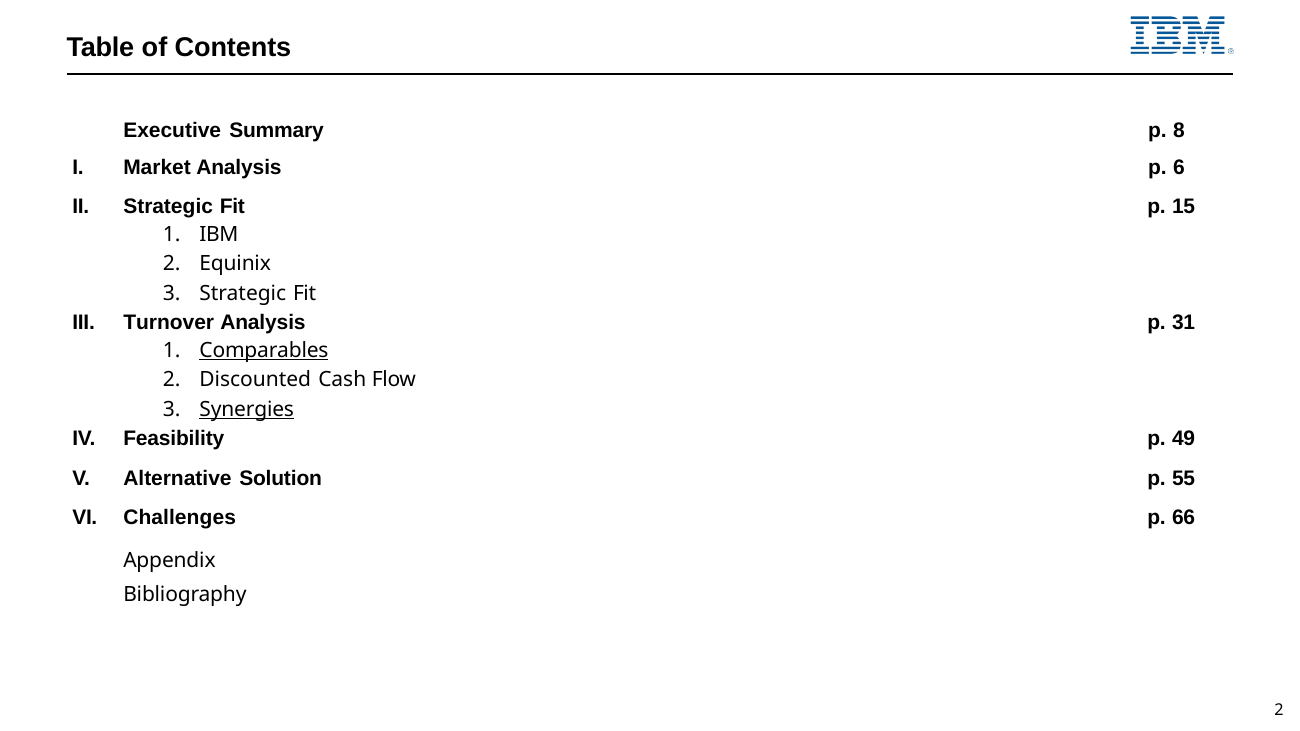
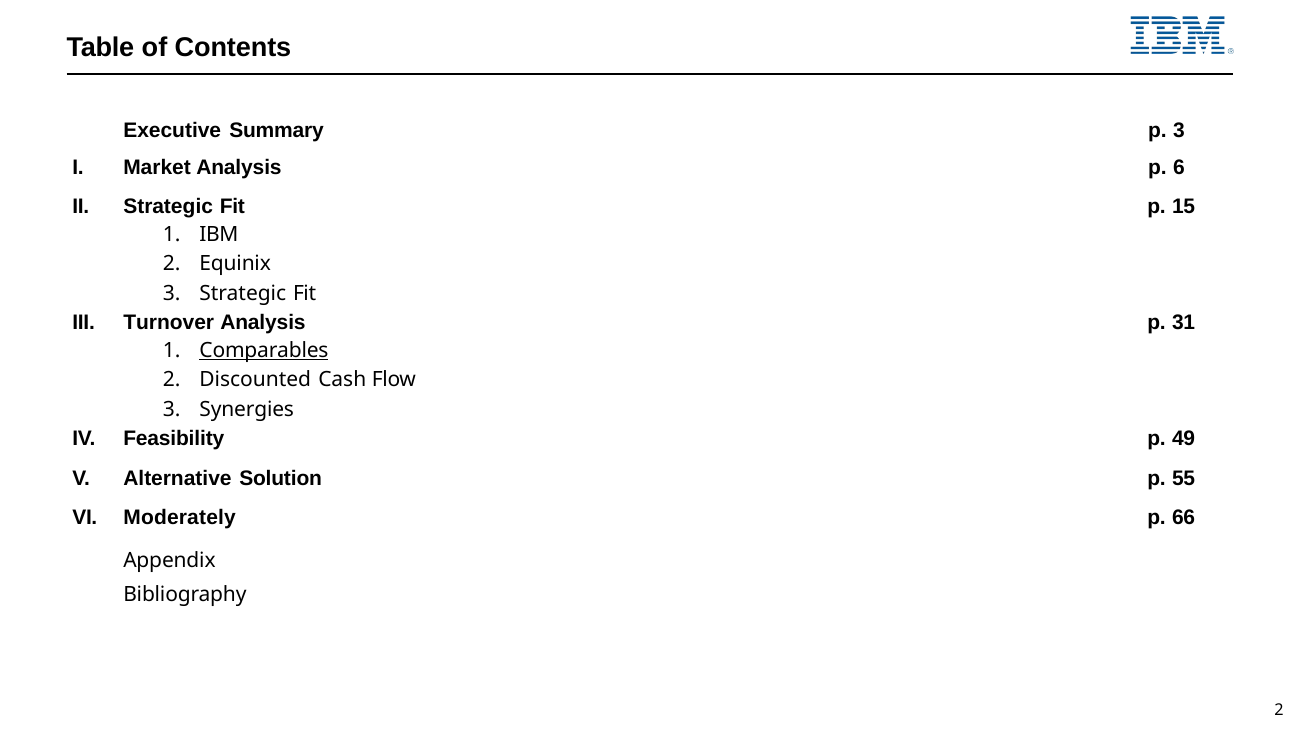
p 8: 8 -> 3
Synergies underline: present -> none
Challenges: Challenges -> Moderately
